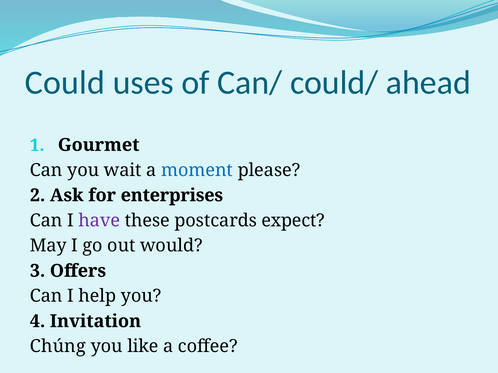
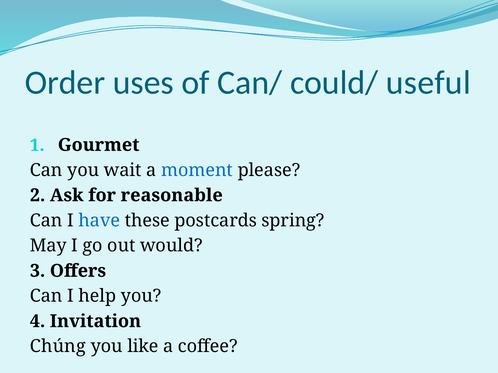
Could: Could -> Order
ahead: ahead -> useful
enterprises: enterprises -> reasonable
have colour: purple -> blue
expect: expect -> spring
